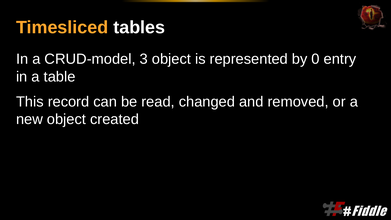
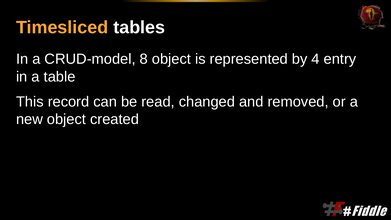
3: 3 -> 8
0: 0 -> 4
